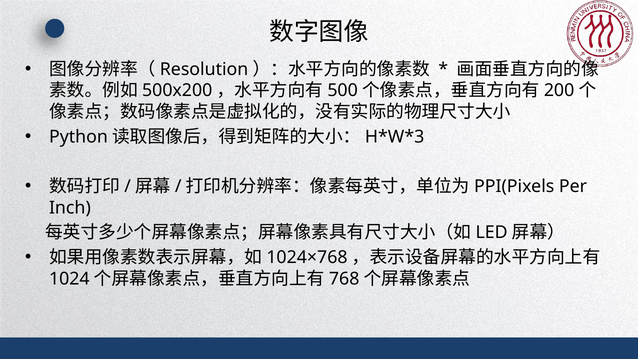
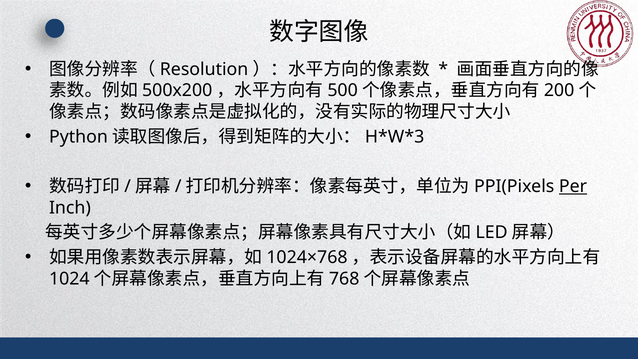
Per underline: none -> present
